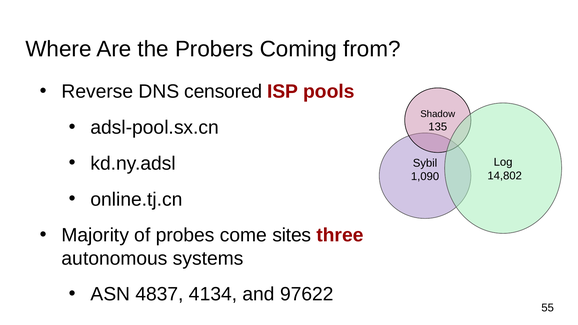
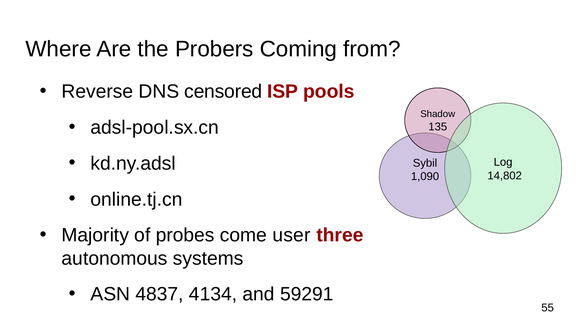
sites: sites -> user
97622: 97622 -> 59291
